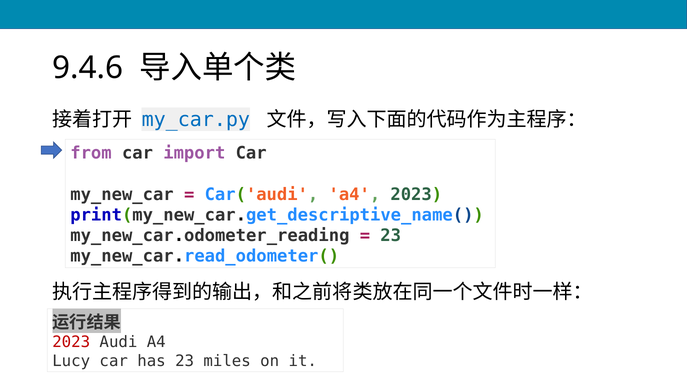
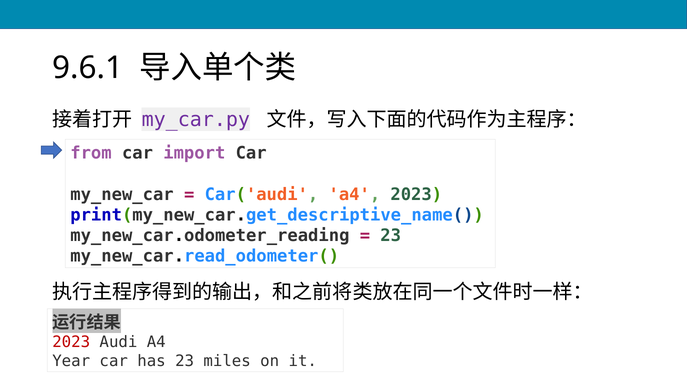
9.4.6: 9.4.6 -> 9.6.1
my_car.py colour: blue -> purple
Lucy: Lucy -> Year
